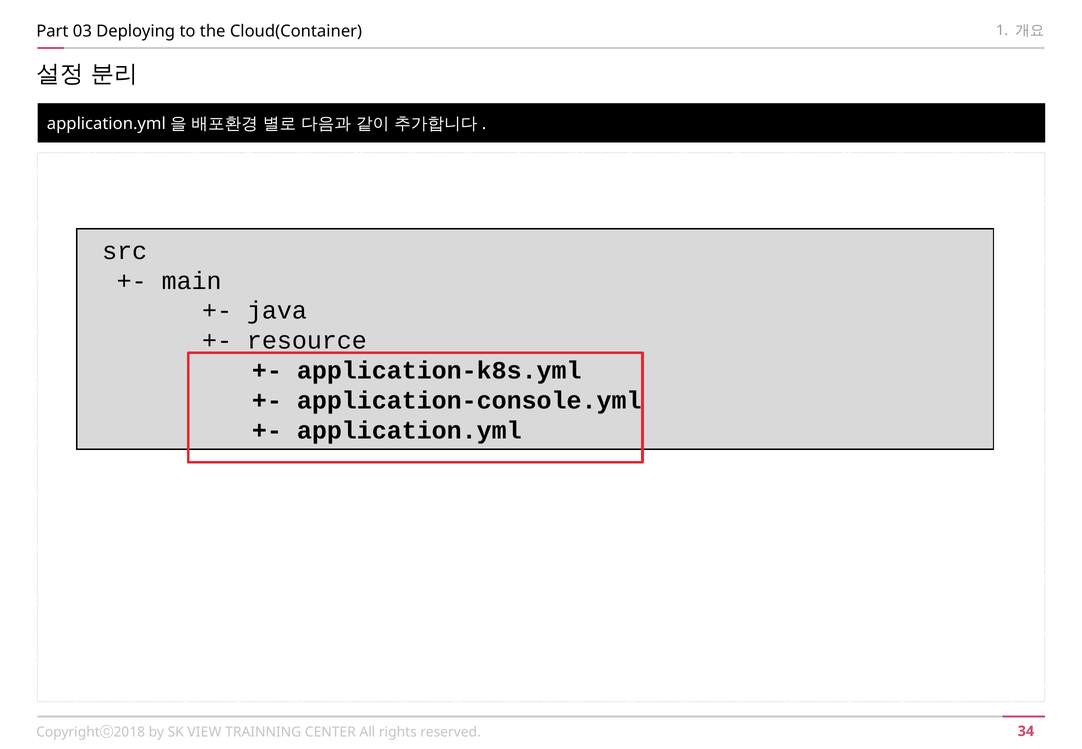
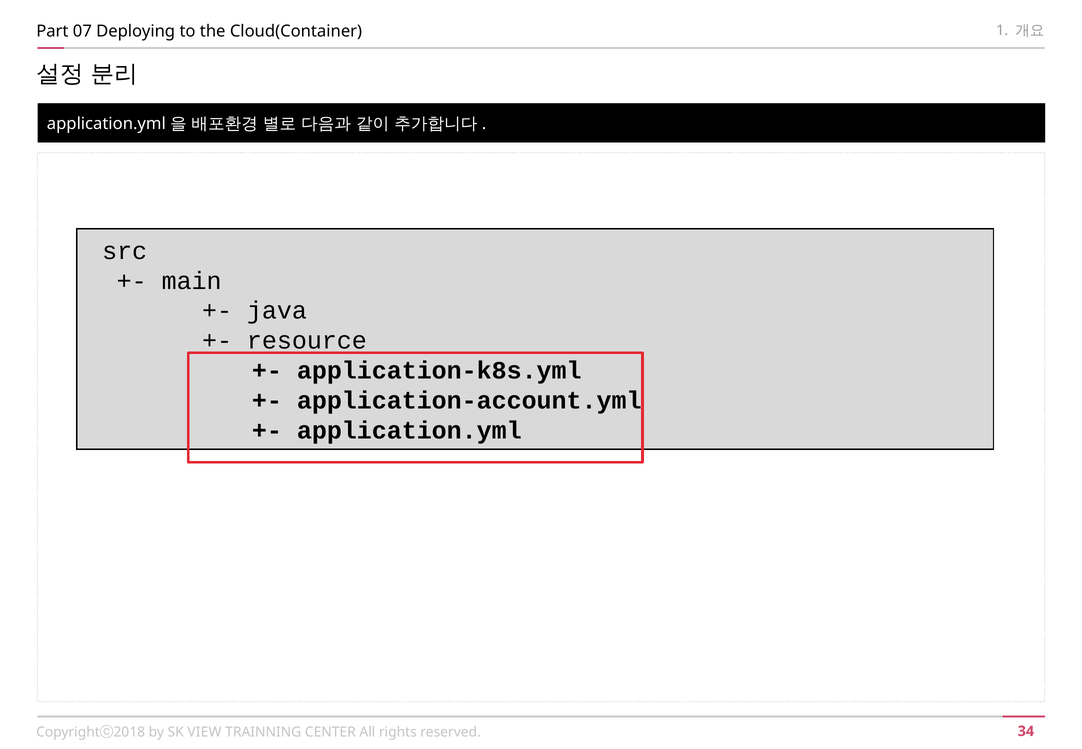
03: 03 -> 07
application-console.yml: application-console.yml -> application-account.yml
